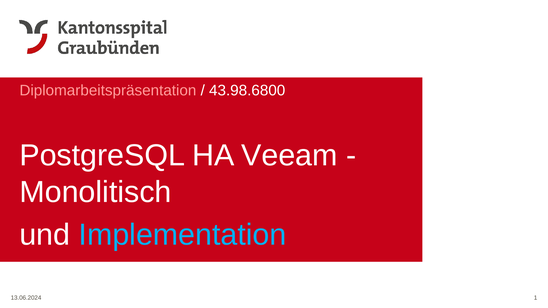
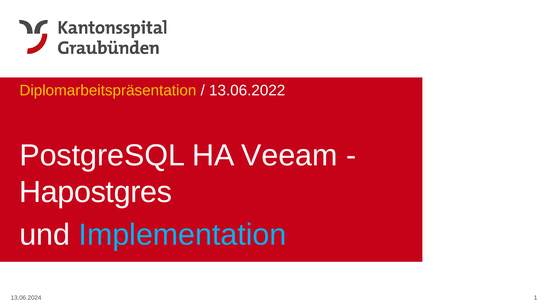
Diplomarbeitspräsentation colour: pink -> yellow
43.98.6800: 43.98.6800 -> 13.06.2022
Monolitisch: Monolitisch -> Hapostgres
